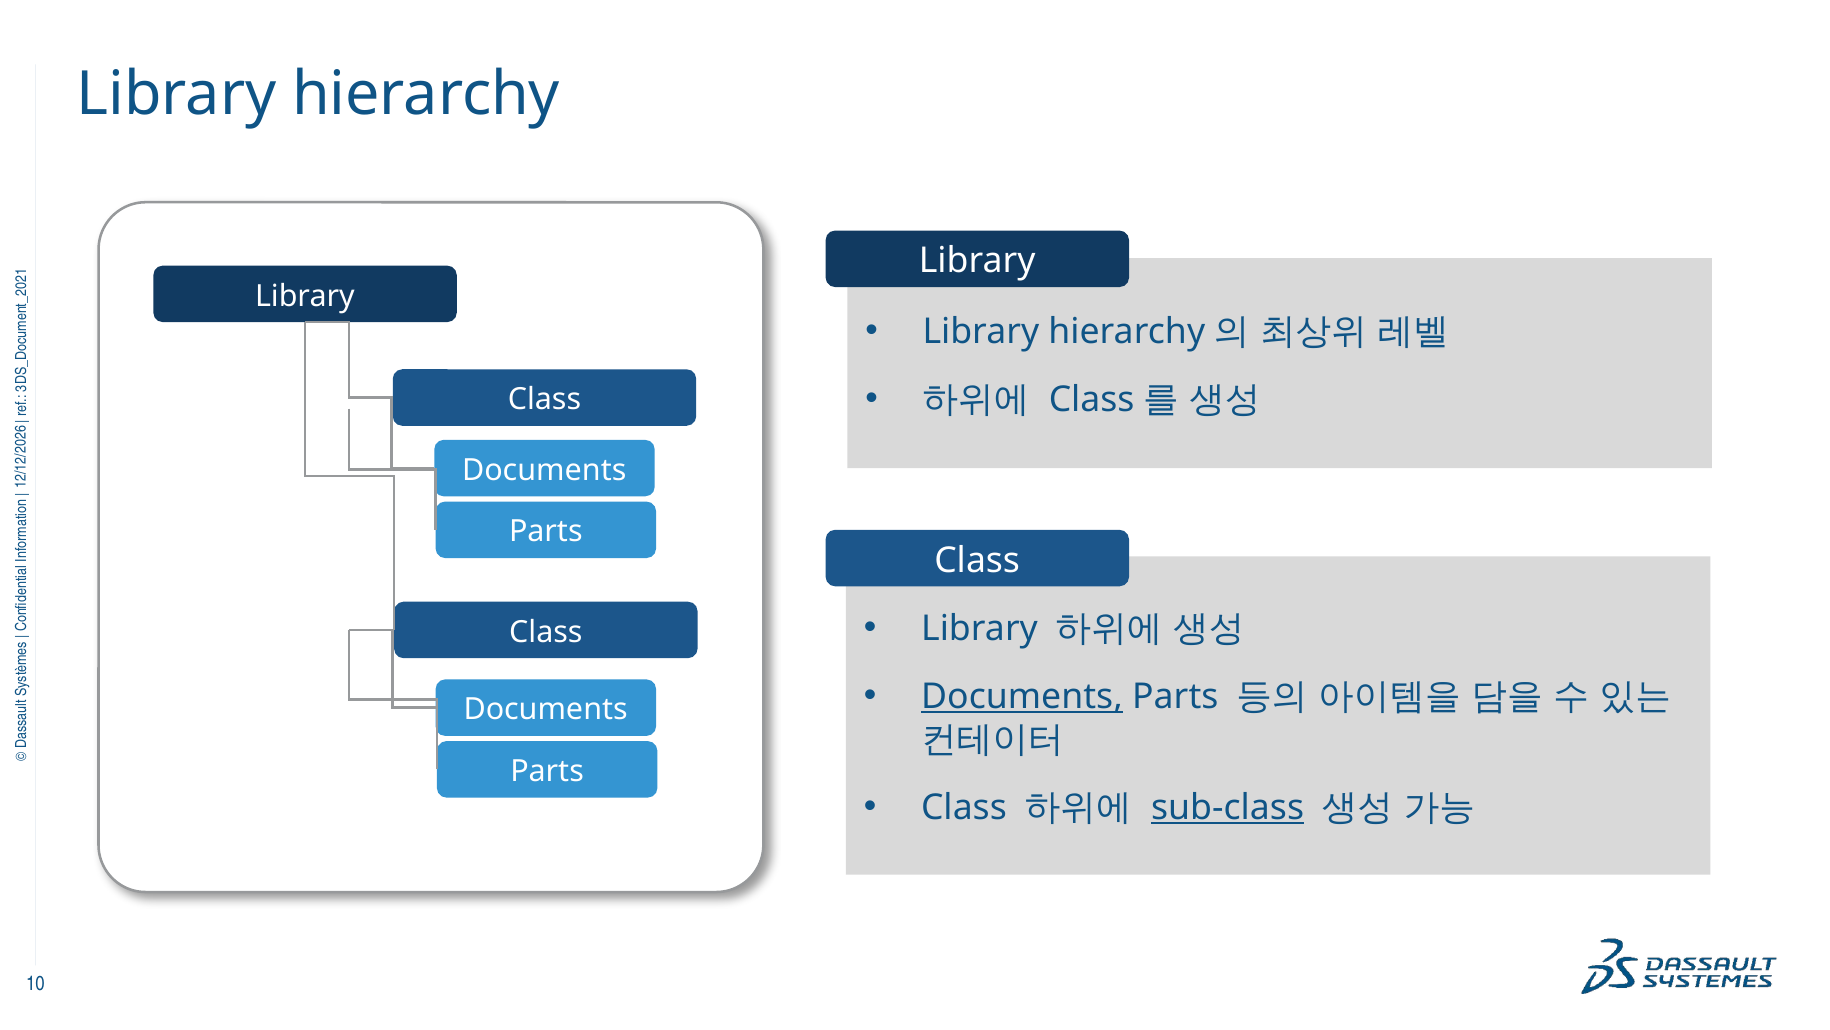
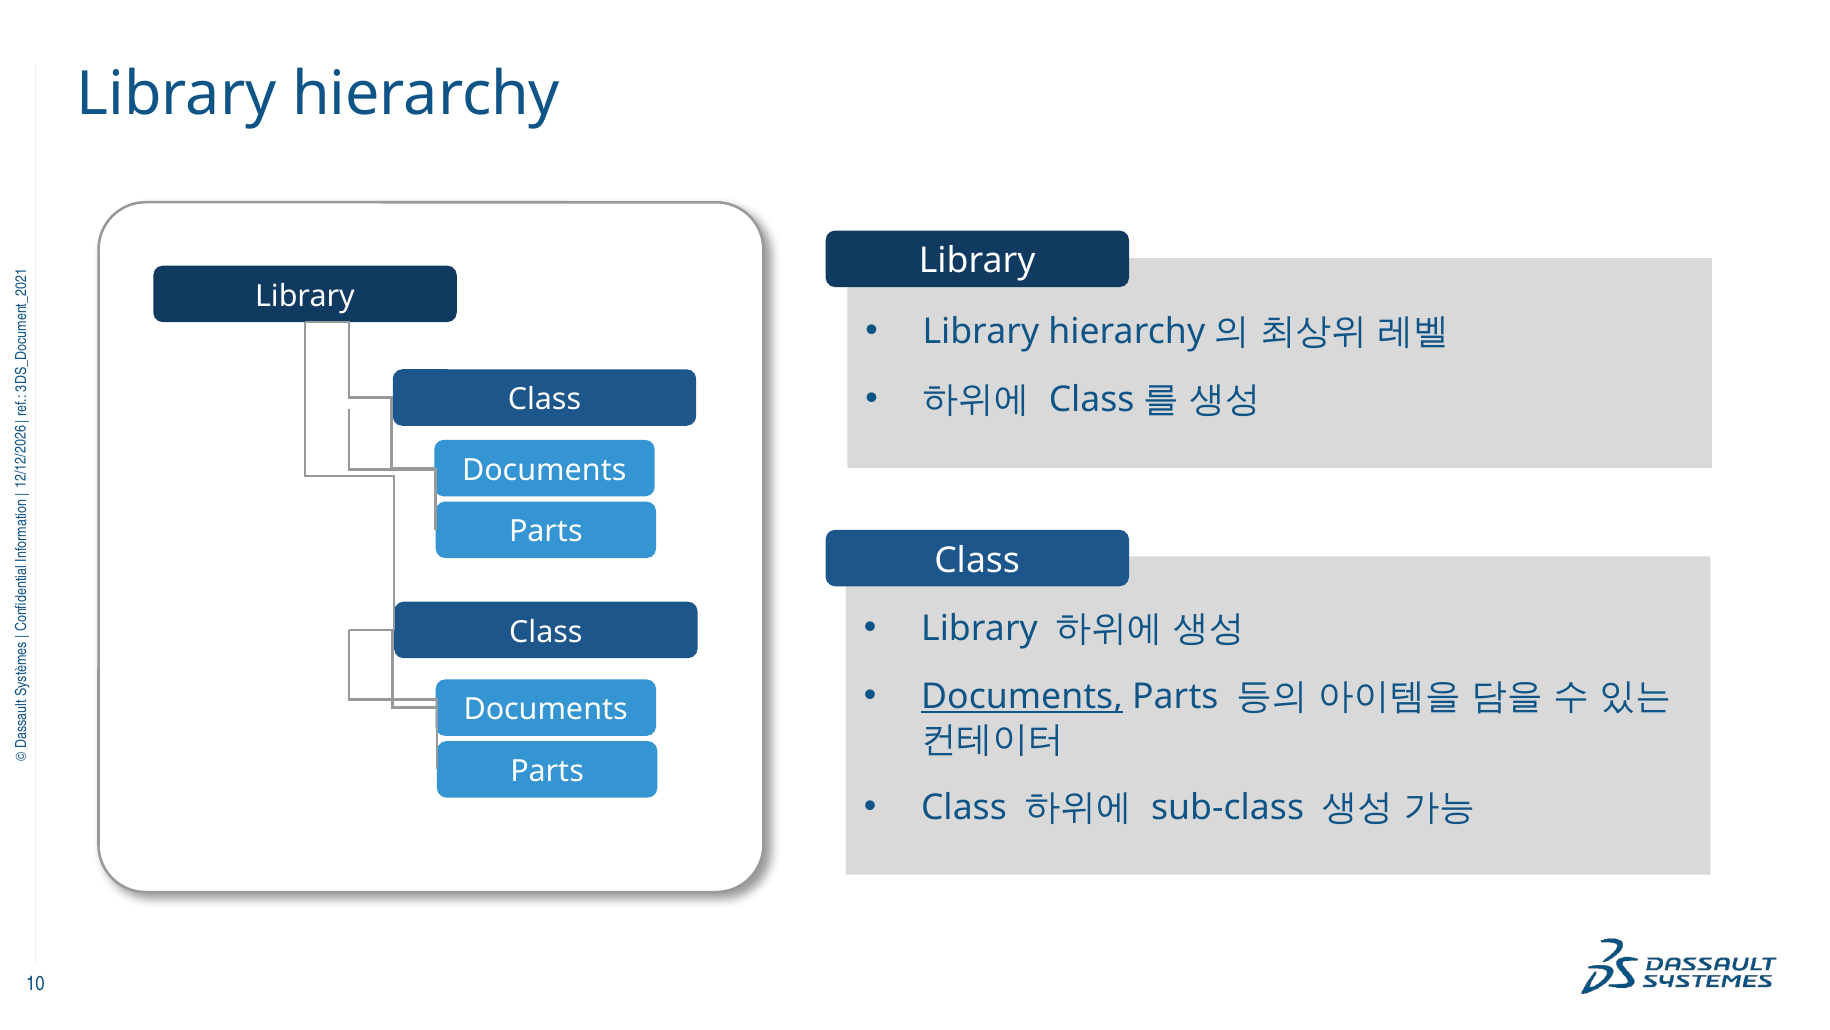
sub-class underline: present -> none
